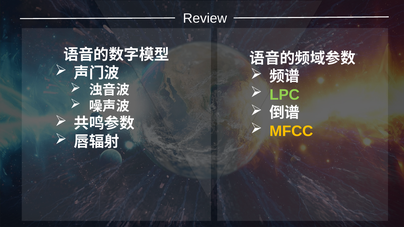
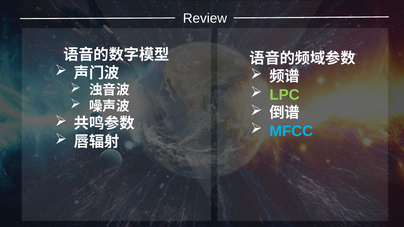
MFCC colour: yellow -> light blue
